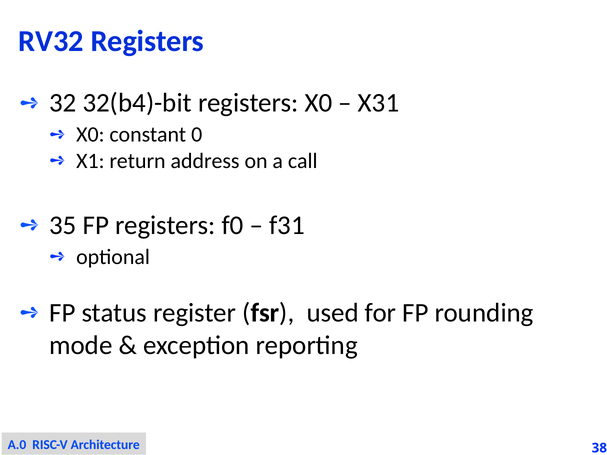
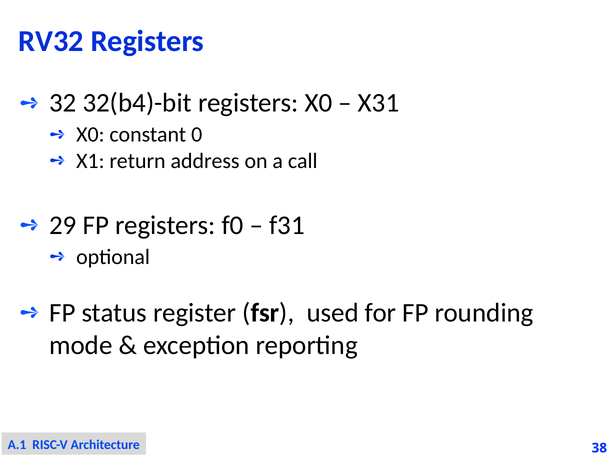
35: 35 -> 29
A.0: A.0 -> A.1
